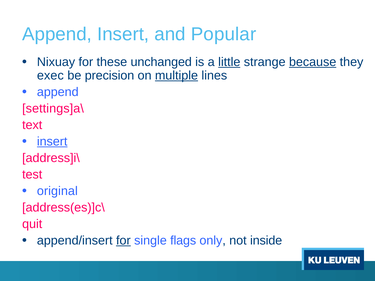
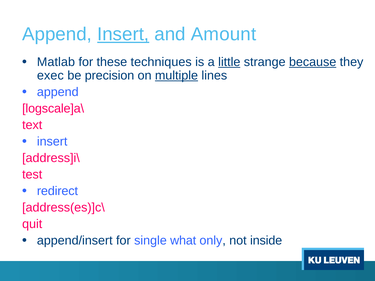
Insert at (123, 34) underline: none -> present
Popular: Popular -> Amount
Nixuay: Nixuay -> Matlab
unchanged: unchanged -> techniques
settings]a\: settings]a\ -> logscale]a\
insert at (52, 142) underline: present -> none
original: original -> redirect
for at (123, 241) underline: present -> none
flags: flags -> what
